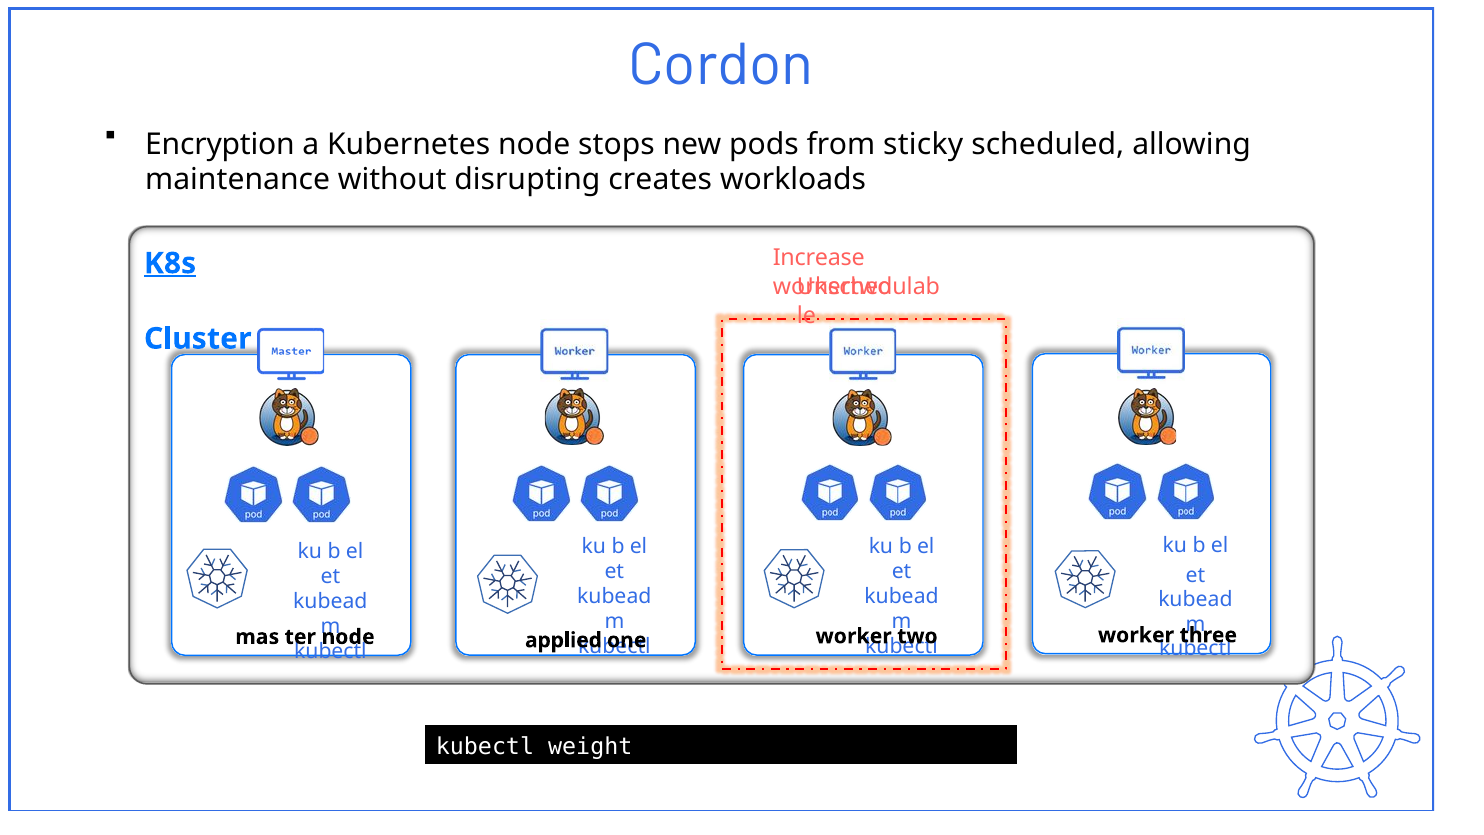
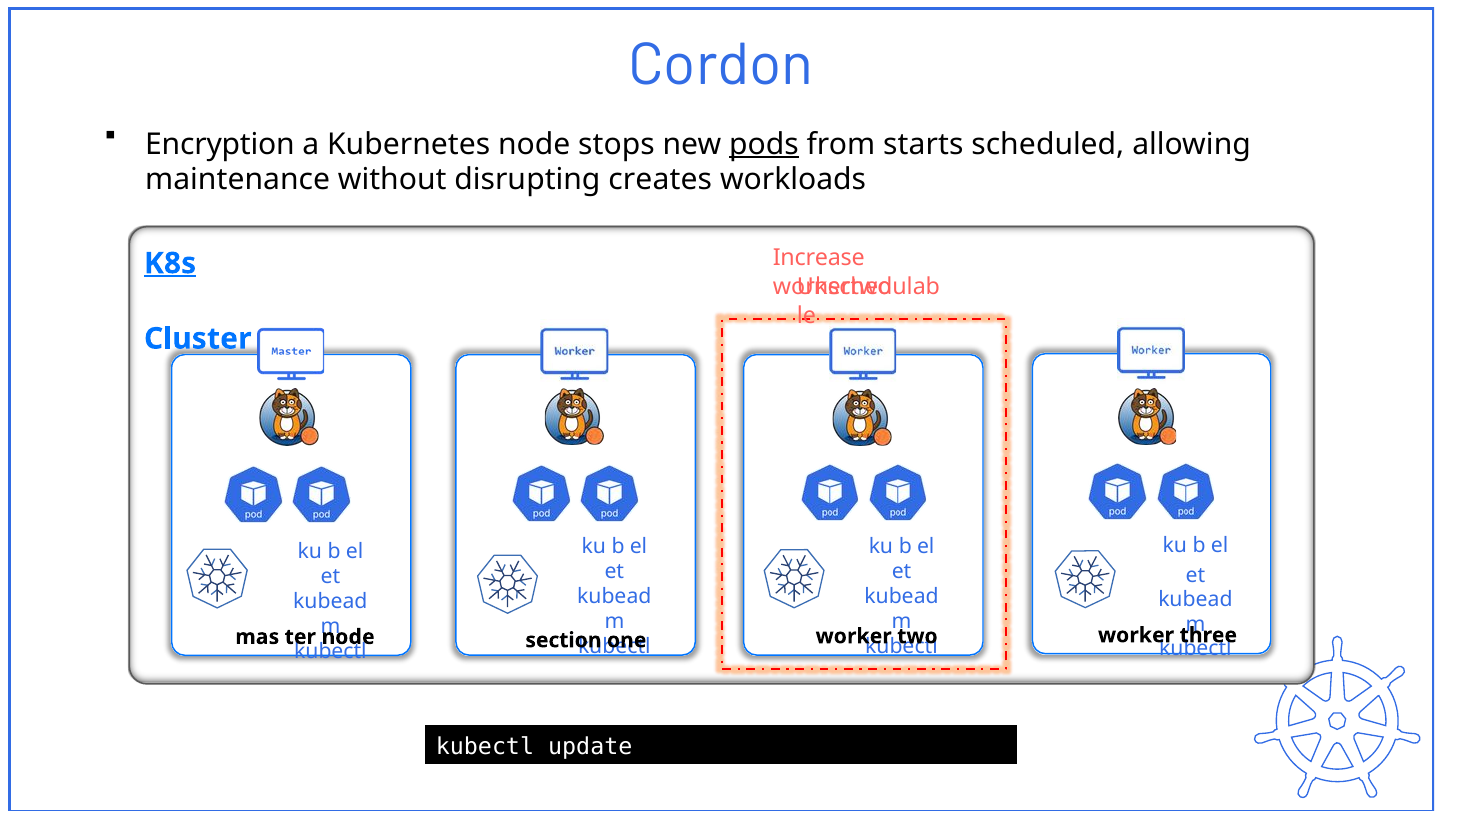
pods underline: none -> present
sticky: sticky -> starts
applied: applied -> section
weight: weight -> update
